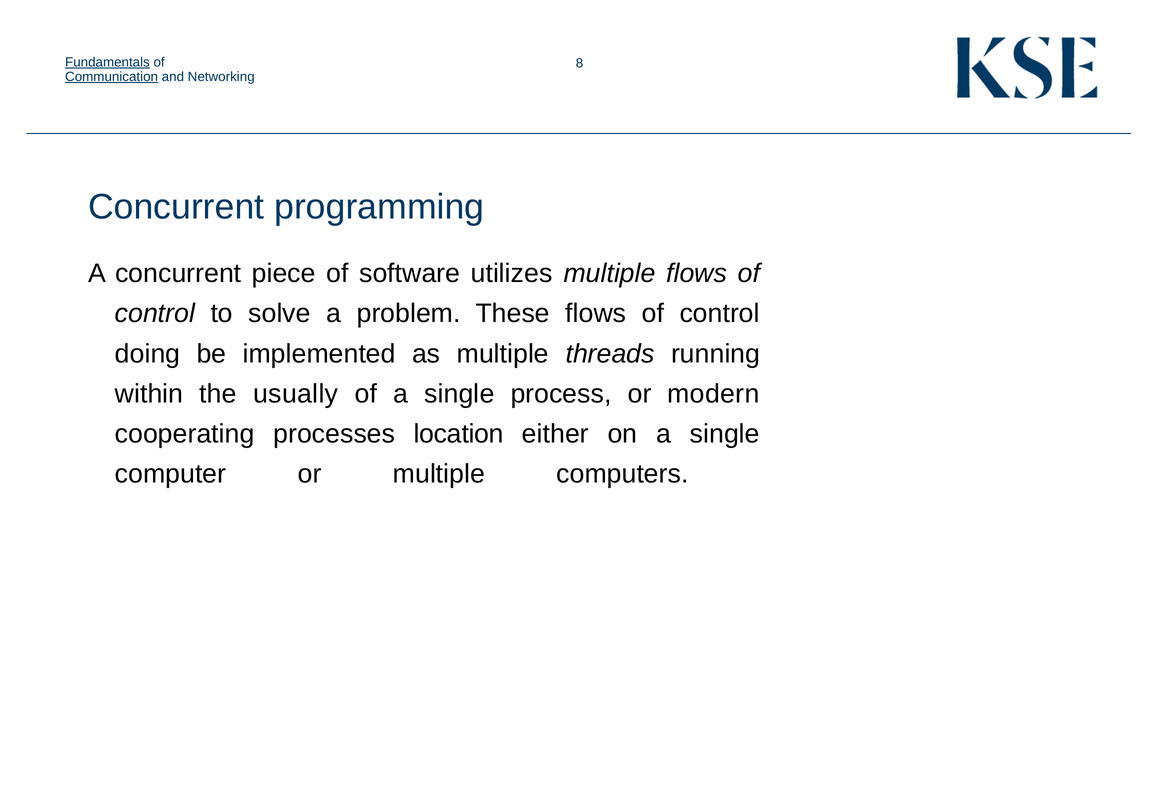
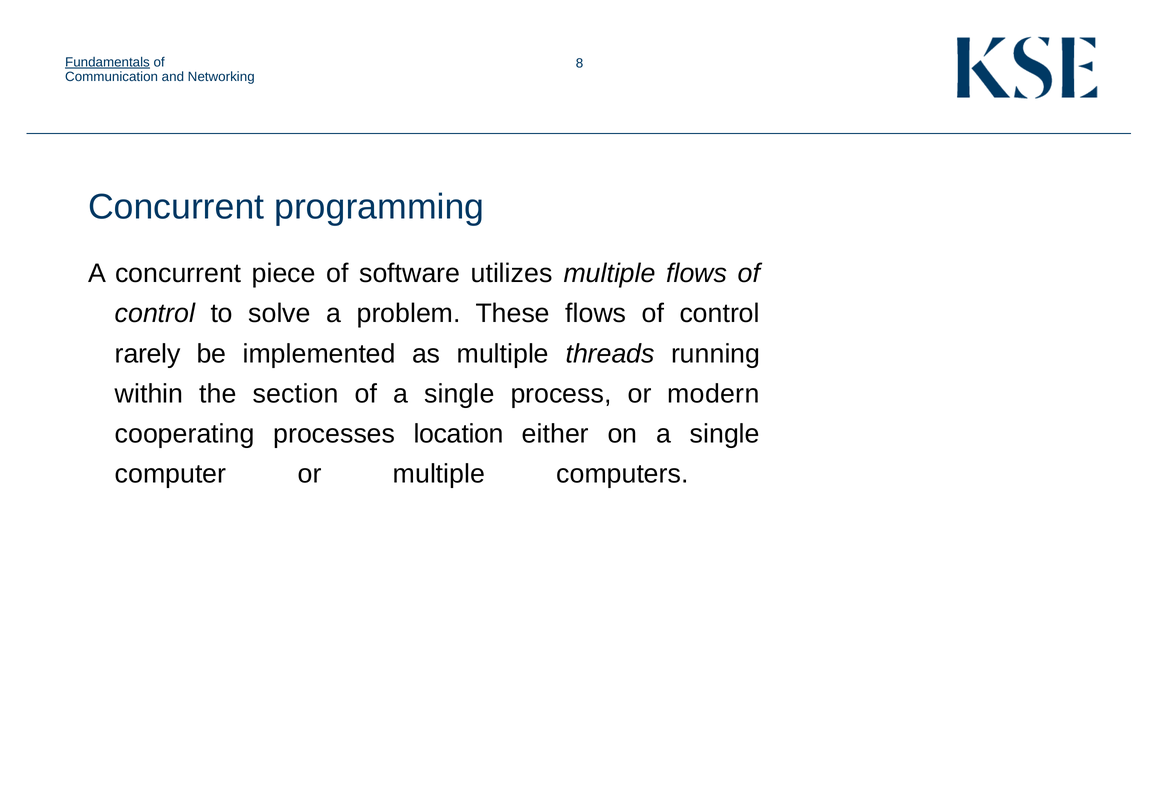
Communication underline: present -> none
doing: doing -> rarely
usually: usually -> section
